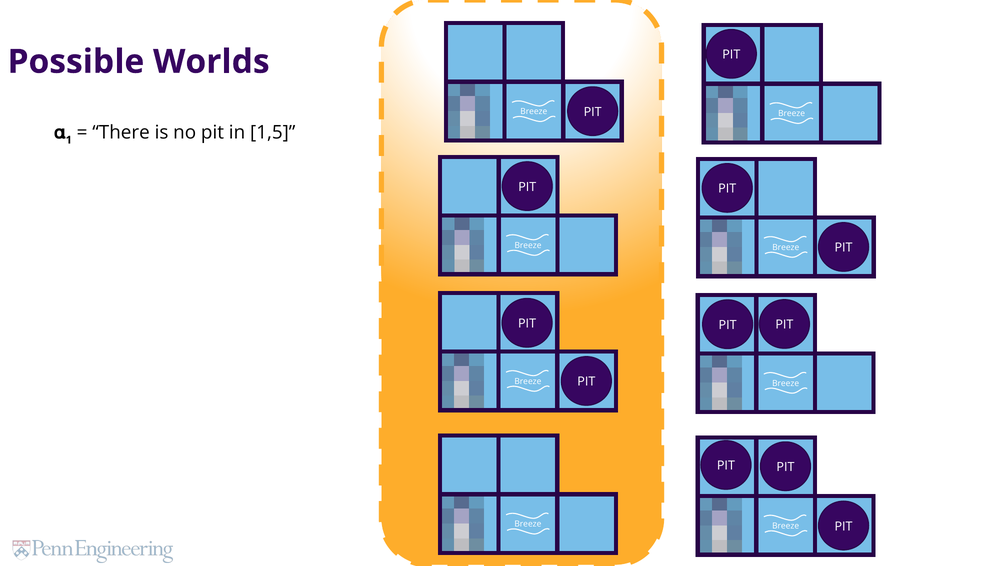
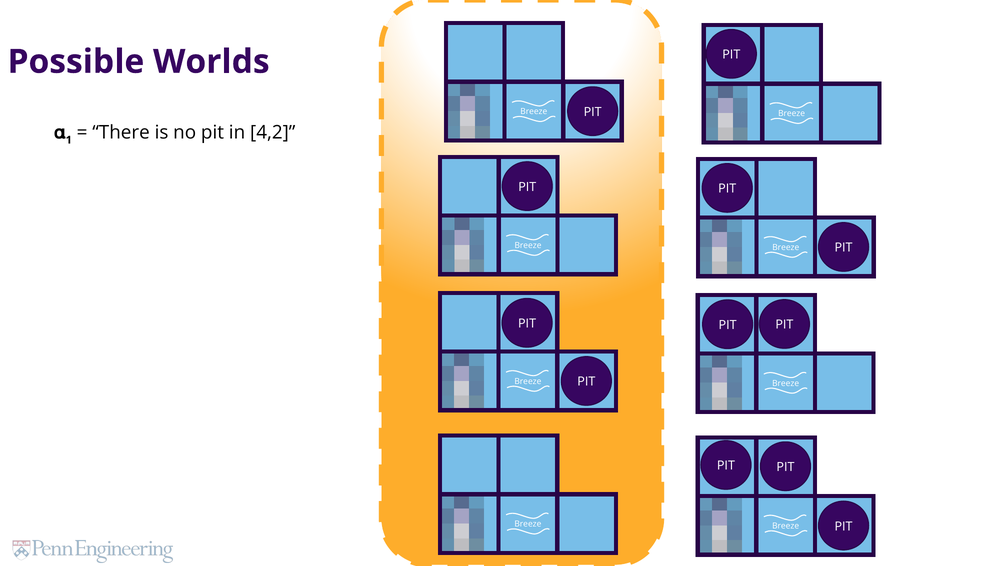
1,5: 1,5 -> 4,2
